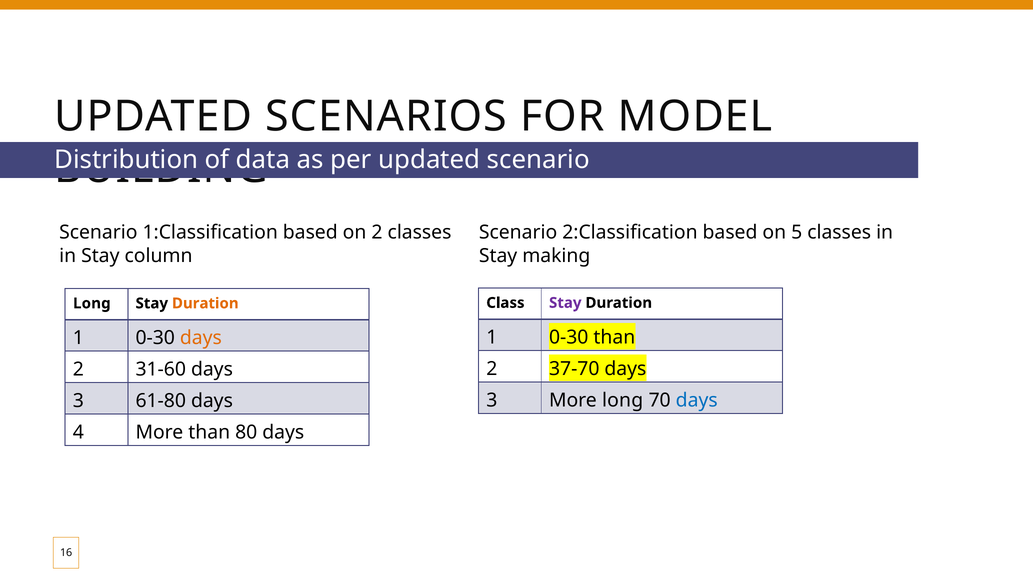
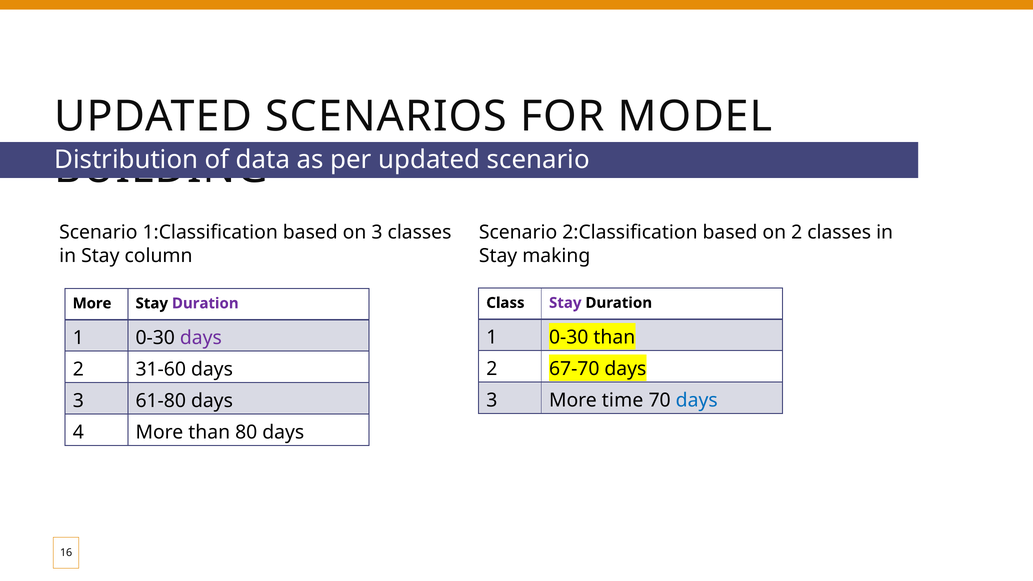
on 2: 2 -> 3
on 5: 5 -> 2
Long at (92, 303): Long -> More
Duration at (205, 303) colour: orange -> purple
days at (201, 338) colour: orange -> purple
37-70: 37-70 -> 67-70
More long: long -> time
